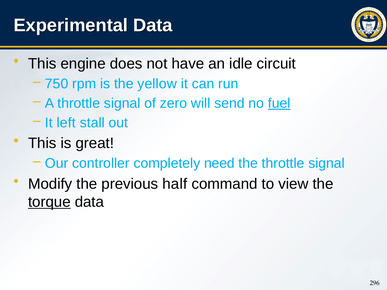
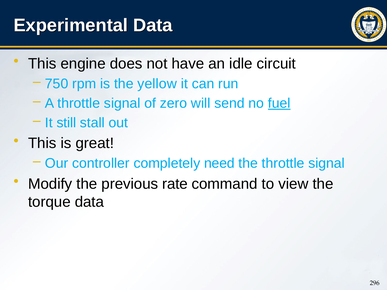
left: left -> still
half: half -> rate
torque underline: present -> none
